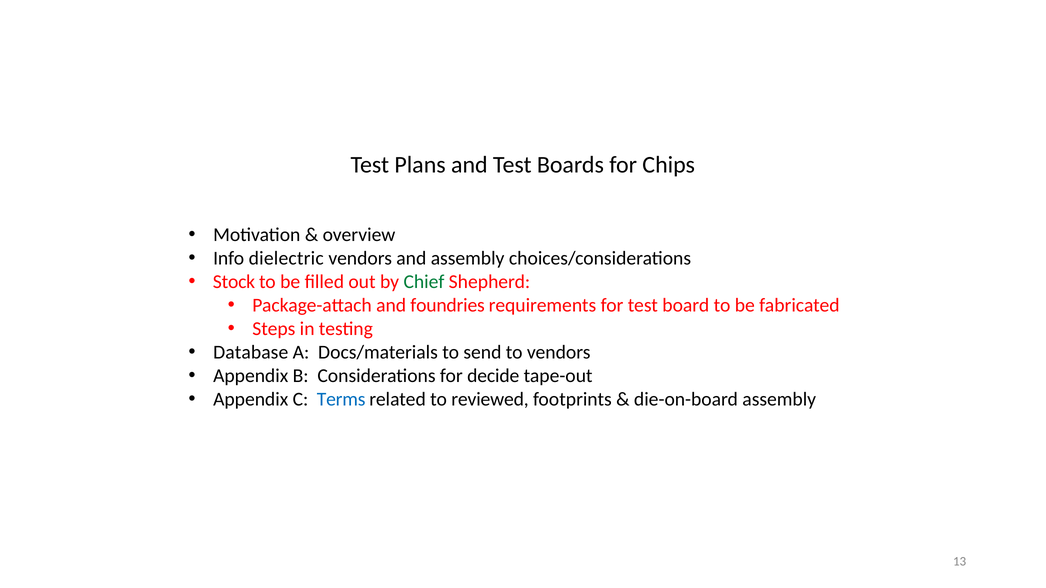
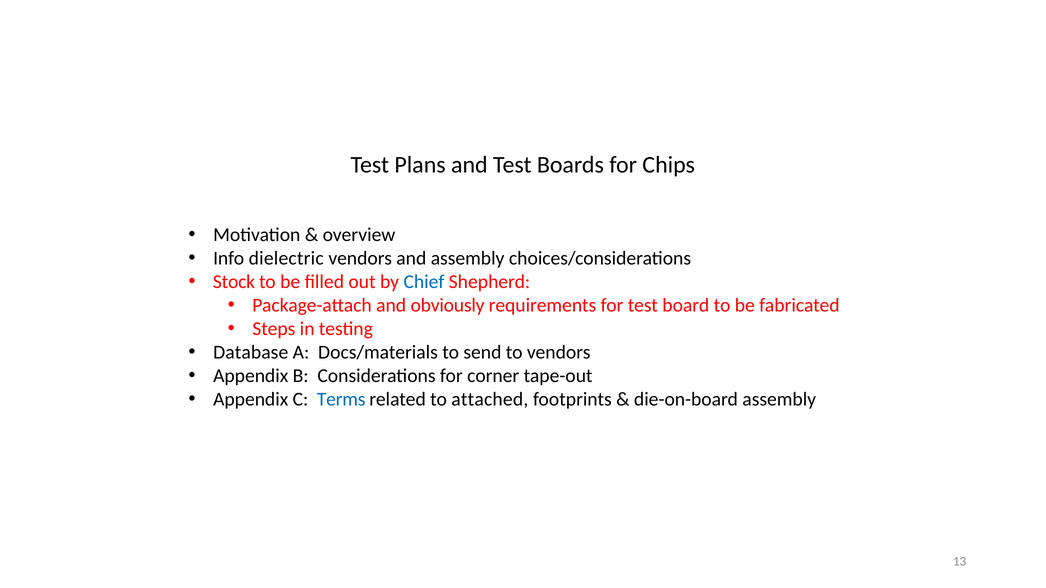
Chief colour: green -> blue
foundries: foundries -> obviously
decide: decide -> corner
reviewed: reviewed -> attached
